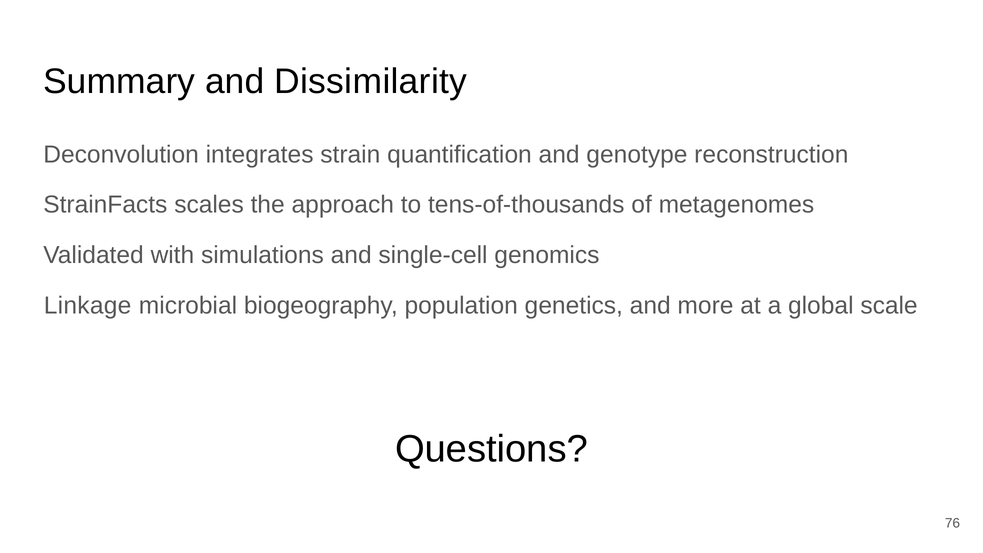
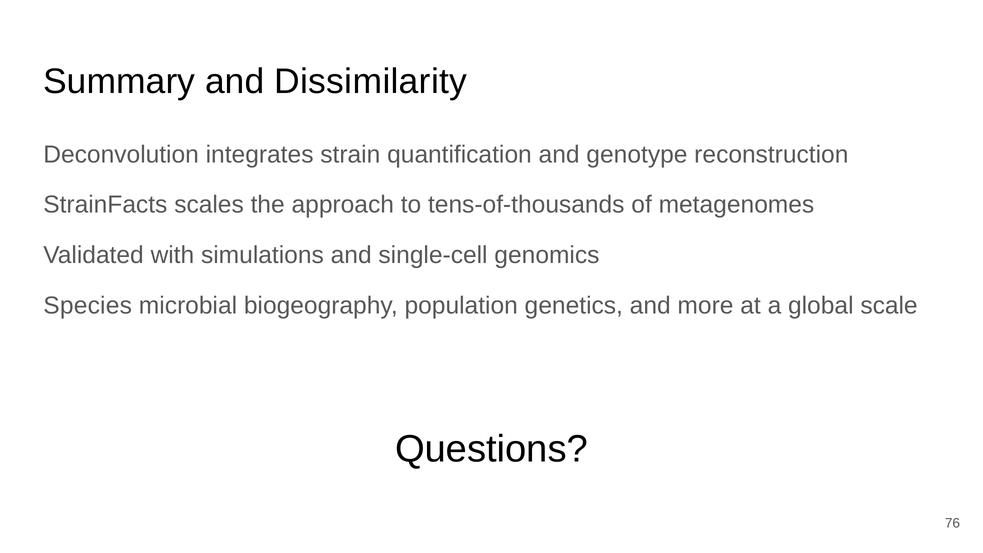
Linkage: Linkage -> Species
